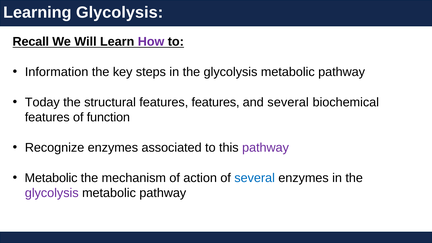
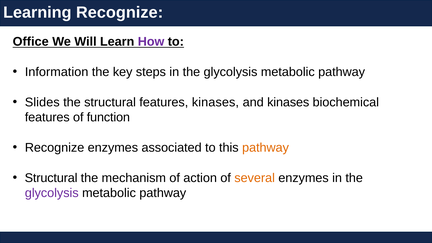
Learning Glycolysis: Glycolysis -> Recognize
Recall: Recall -> Office
Today: Today -> Slides
features features: features -> kinases
and several: several -> kinases
pathway at (266, 148) colour: purple -> orange
Metabolic at (51, 178): Metabolic -> Structural
several at (255, 178) colour: blue -> orange
